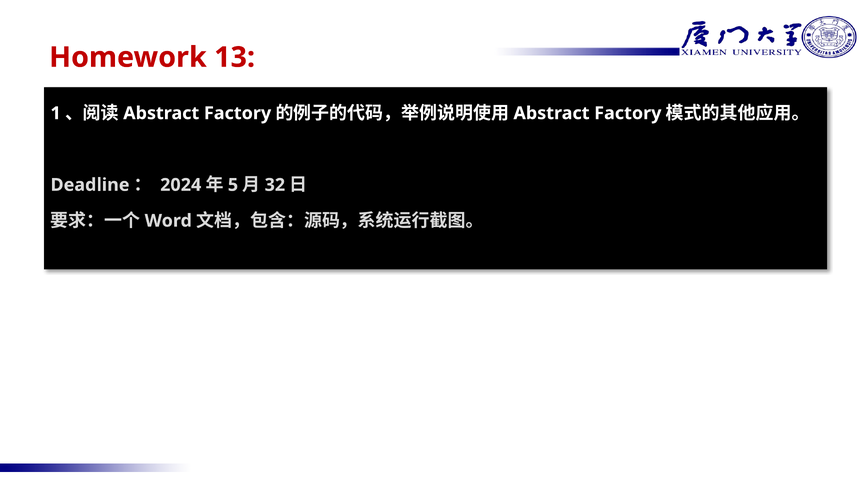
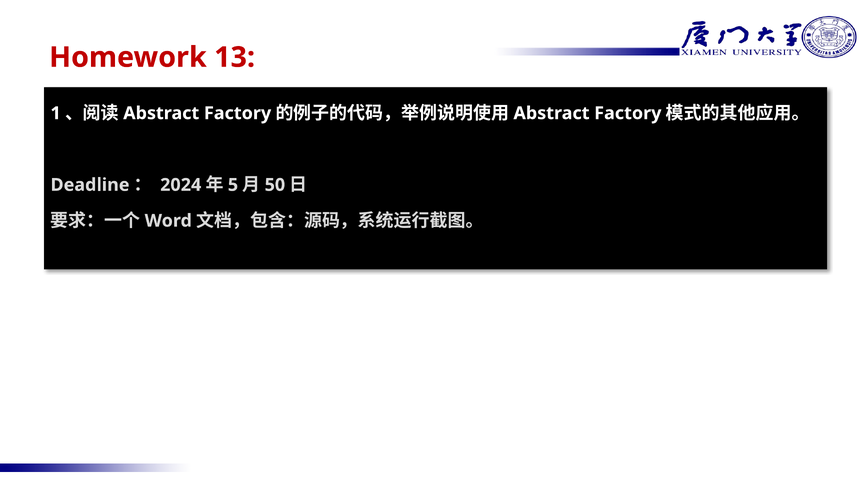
32: 32 -> 50
